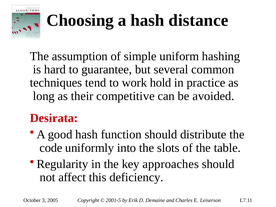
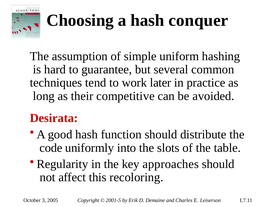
distance: distance -> conquer
hold: hold -> later
deficiency: deficiency -> recoloring
